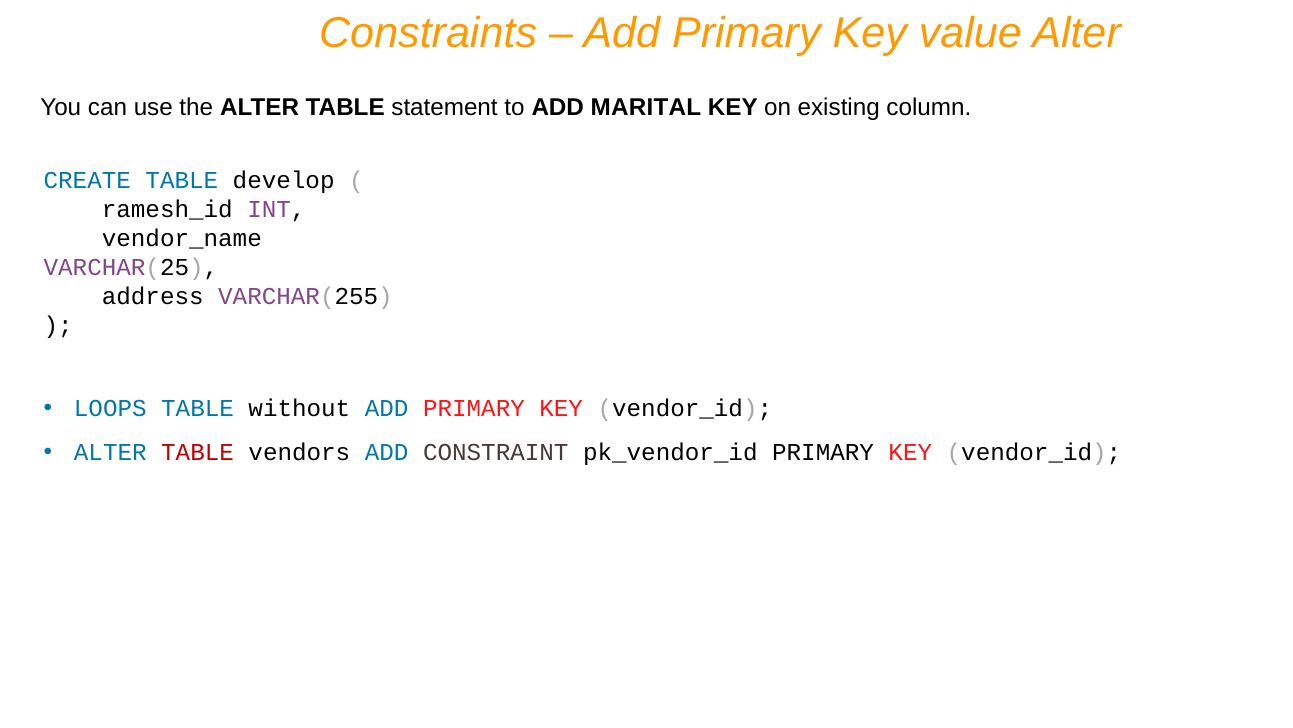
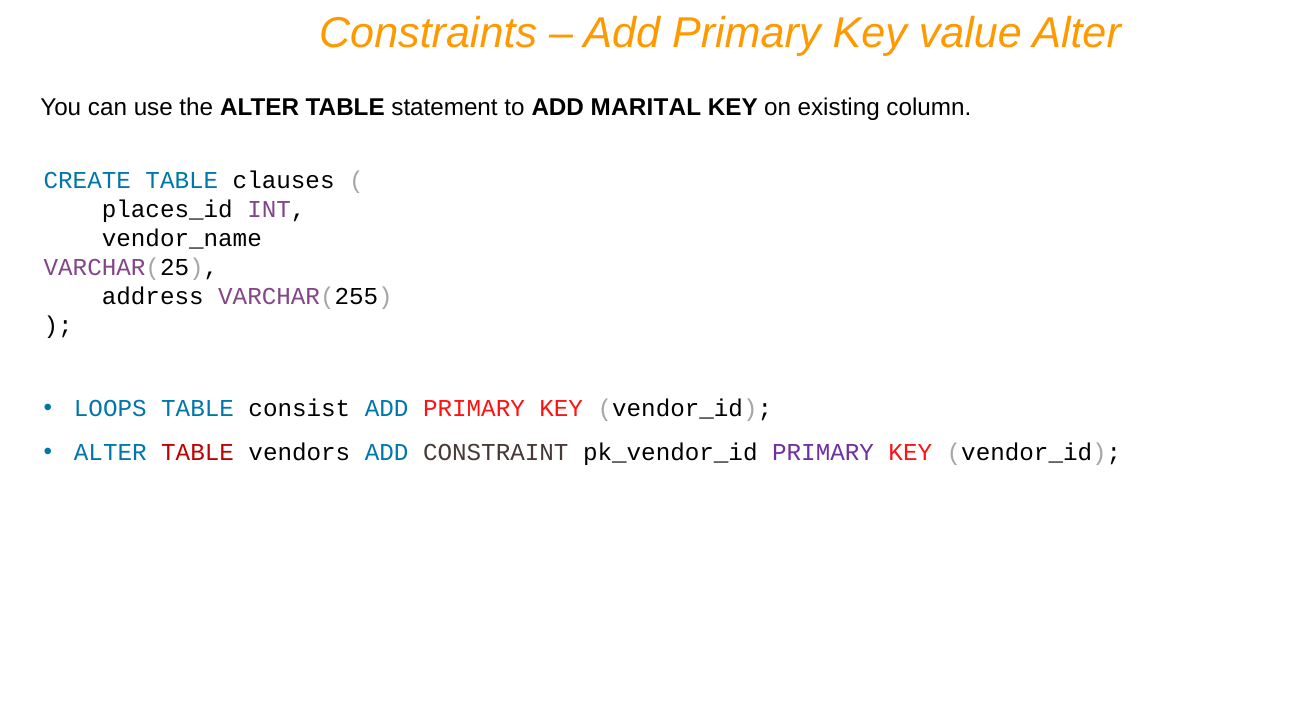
develop: develop -> clauses
ramesh_id: ramesh_id -> places_id
without: without -> consist
PRIMARY at (823, 452) colour: black -> purple
